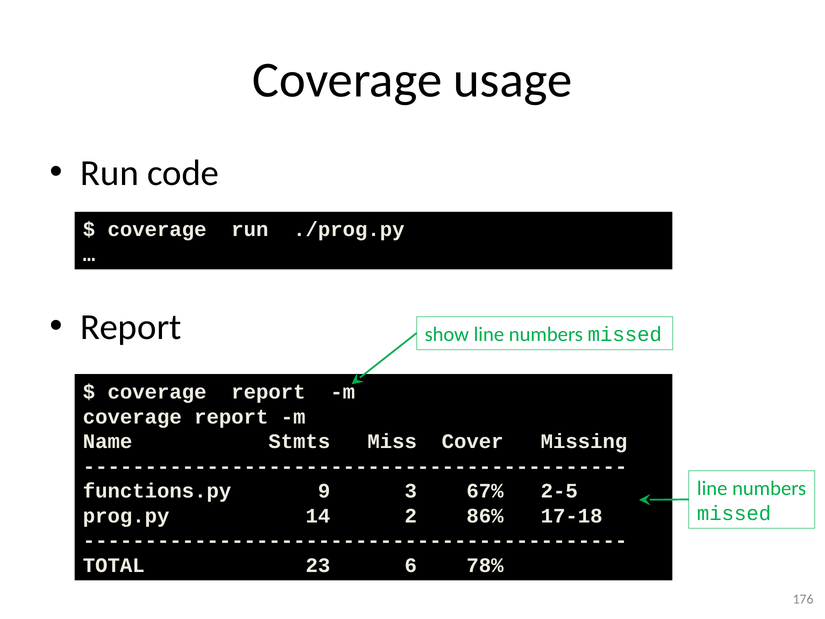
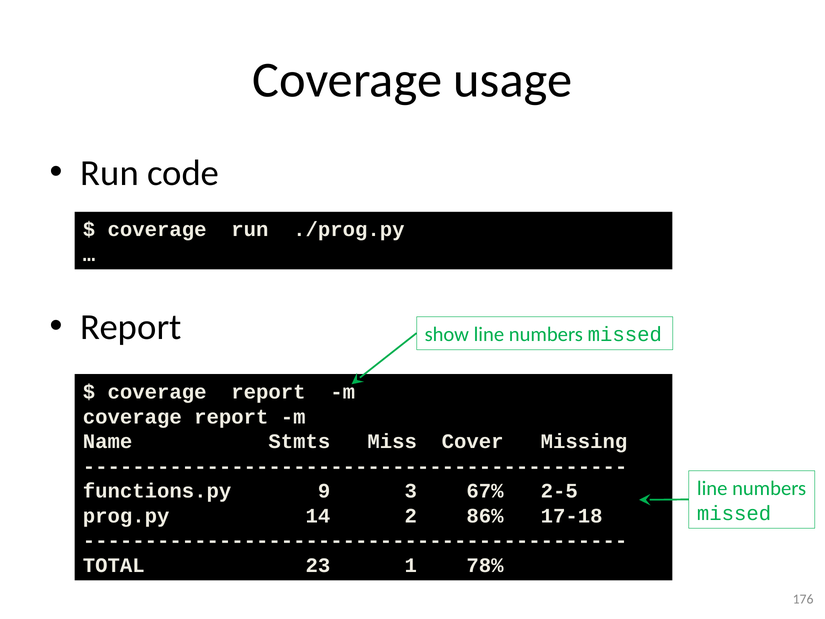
6: 6 -> 1
